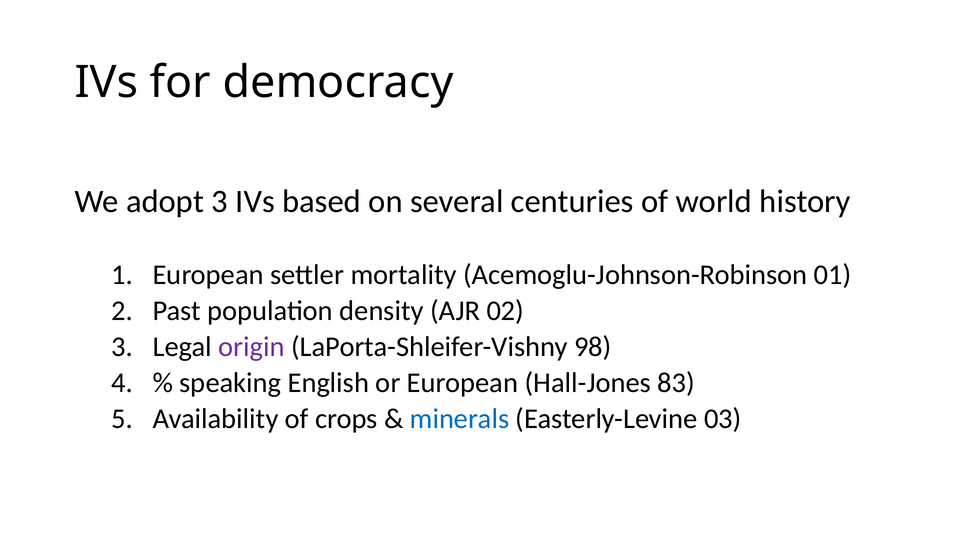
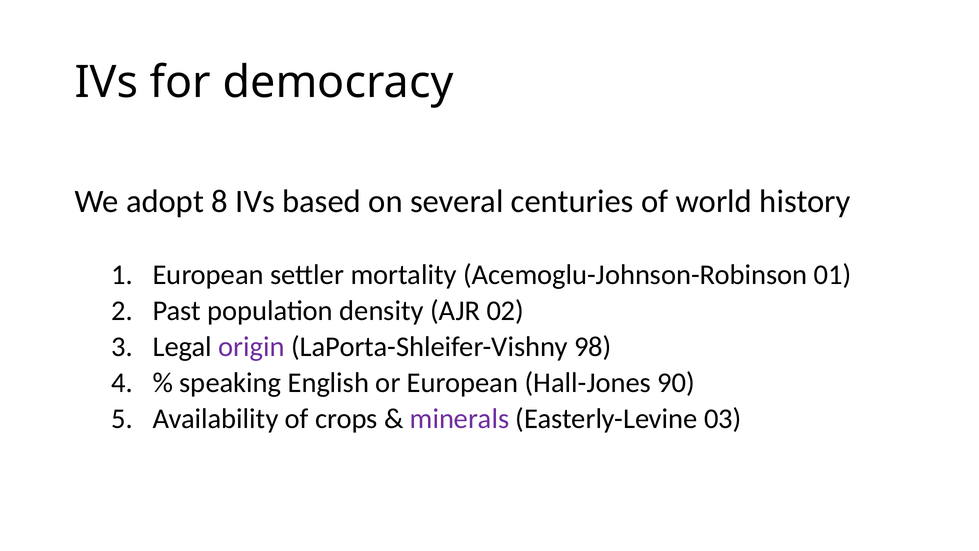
adopt 3: 3 -> 8
83: 83 -> 90
minerals colour: blue -> purple
